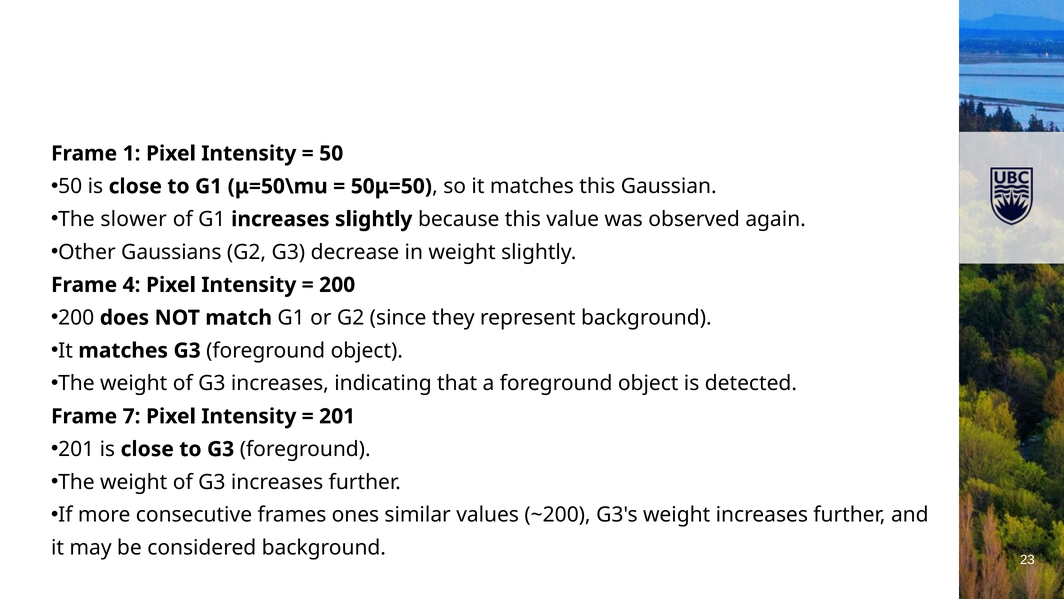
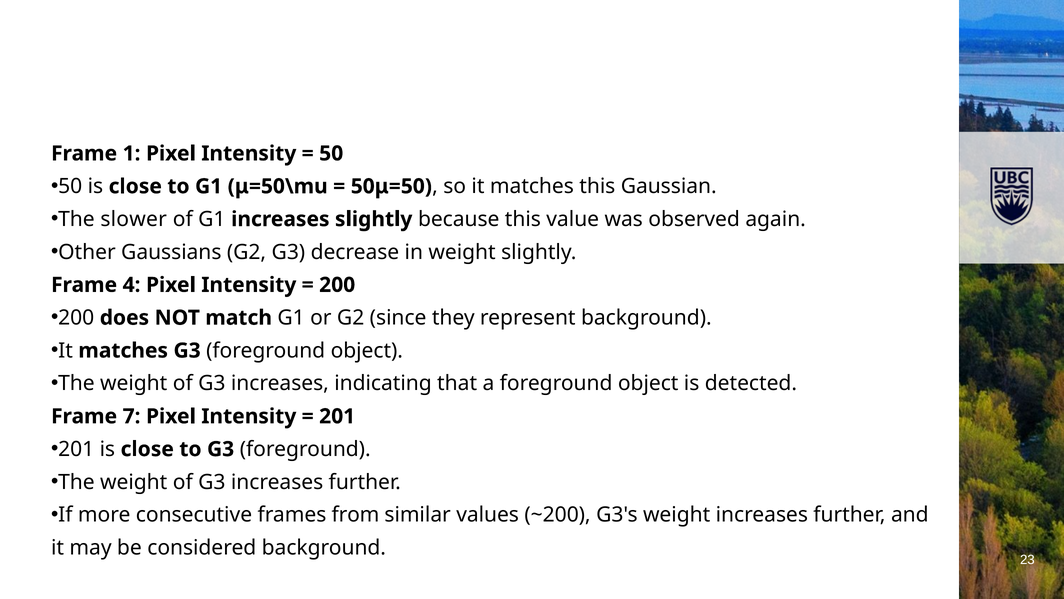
ones: ones -> from
